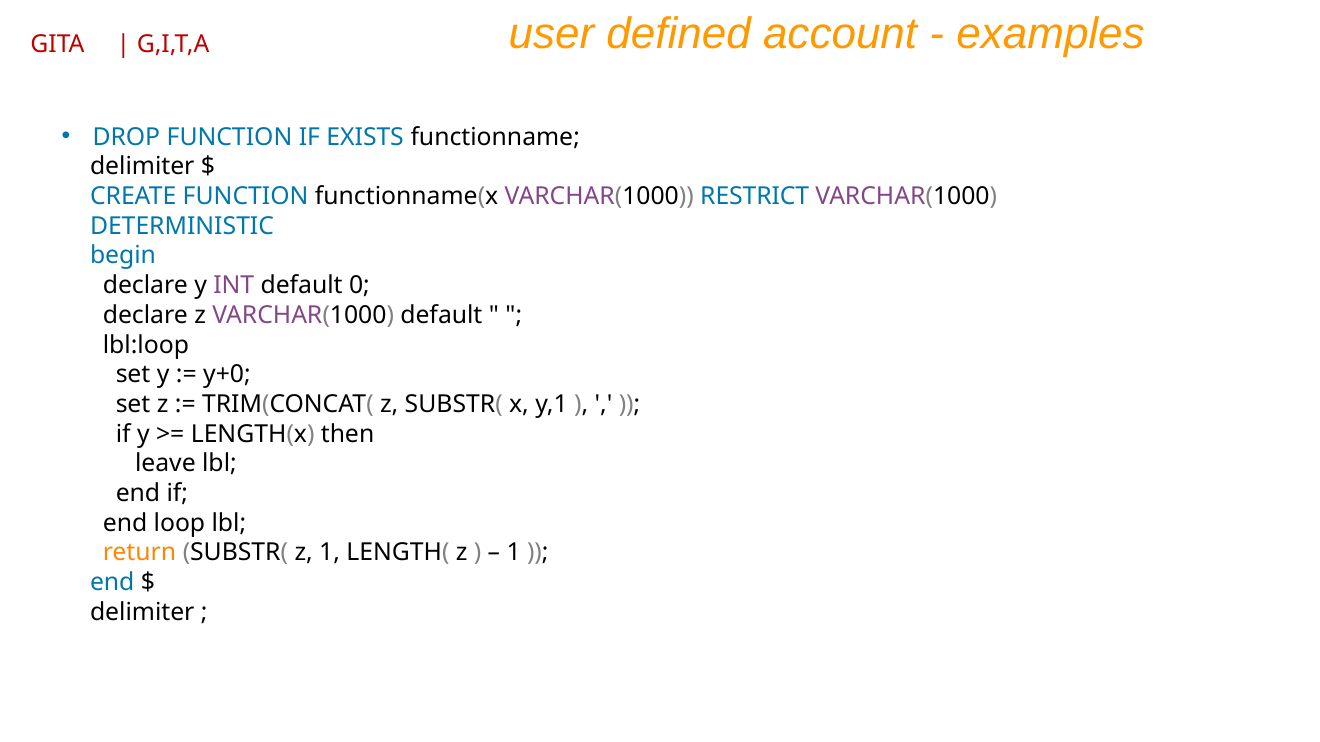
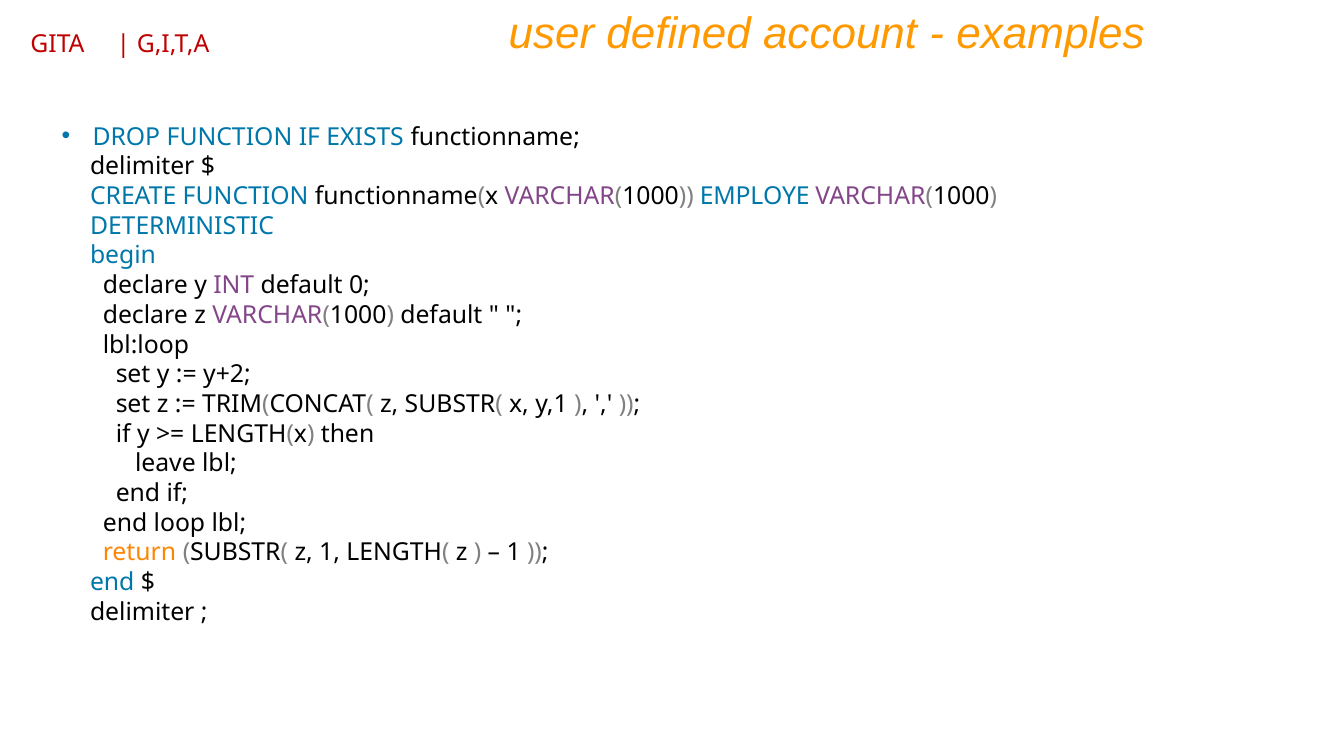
RESTRICT: RESTRICT -> EMPLOYE
y+0: y+0 -> y+2
